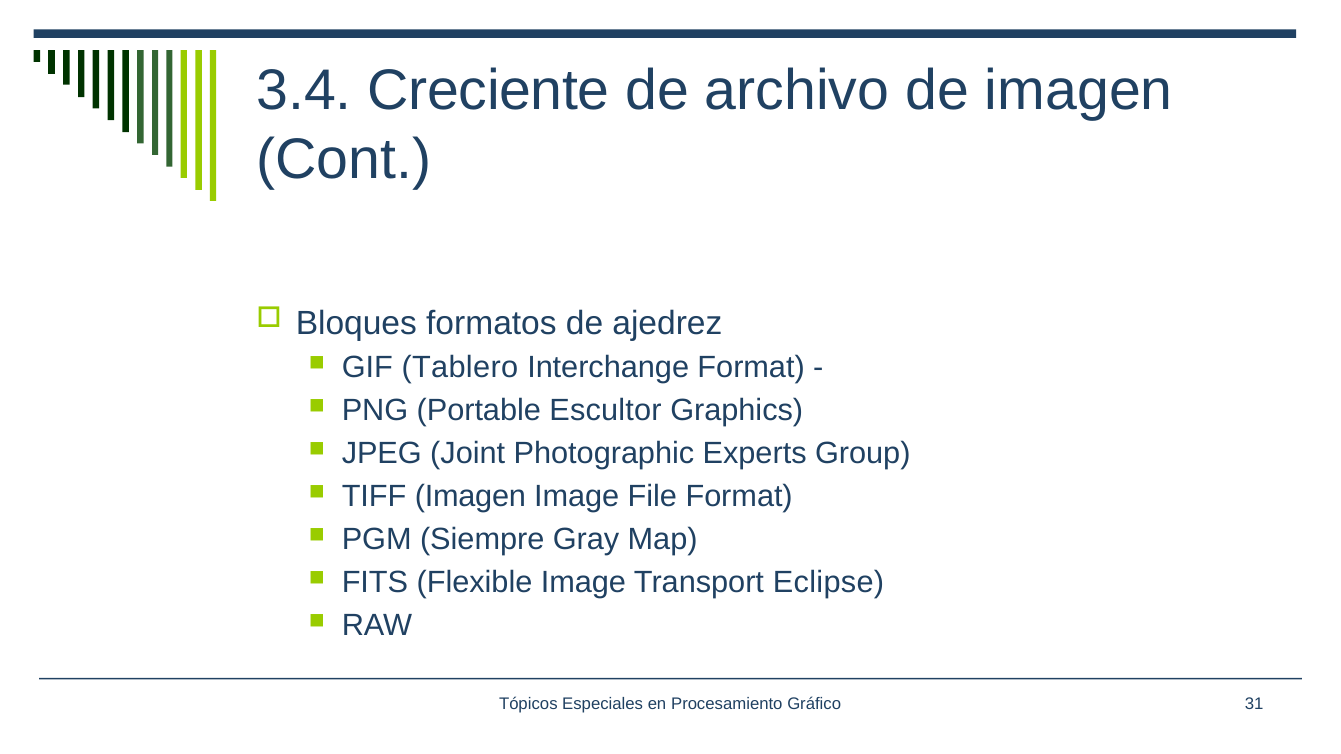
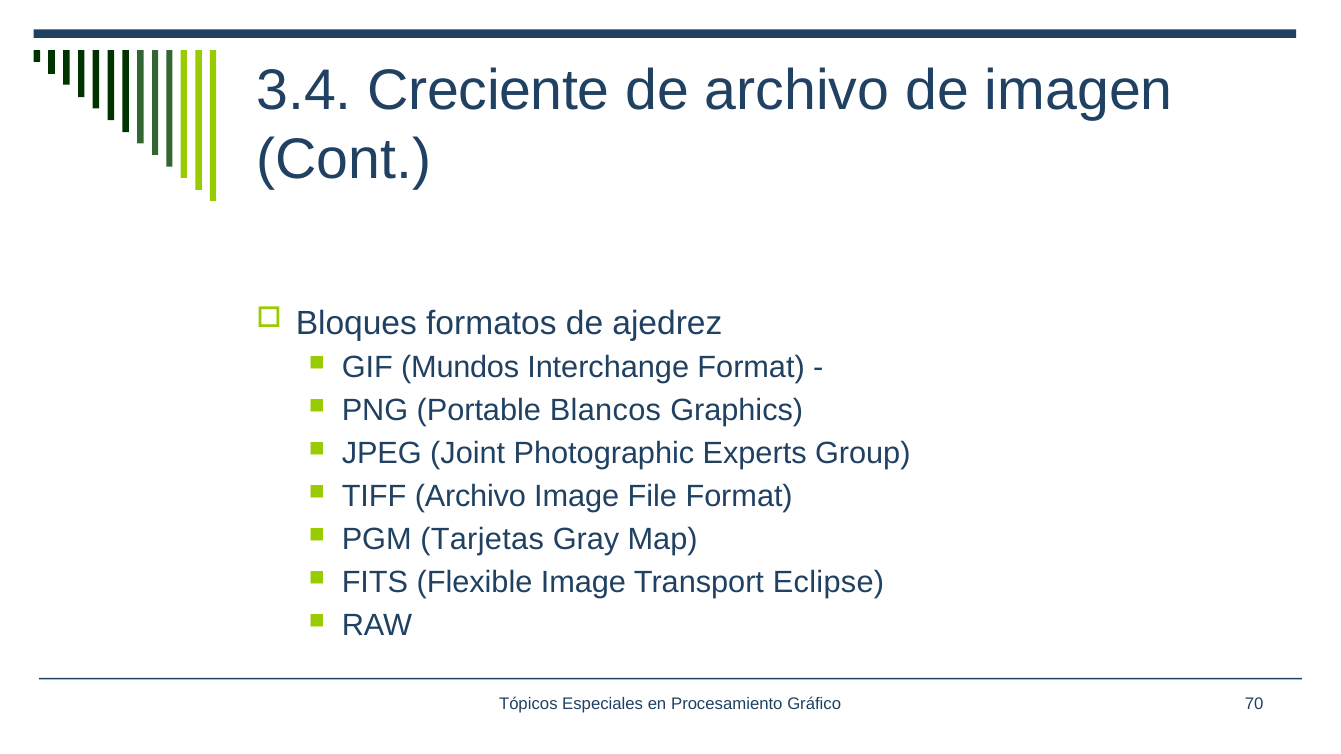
Tablero: Tablero -> Mundos
Escultor: Escultor -> Blancos
TIFF Imagen: Imagen -> Archivo
Siempre: Siempre -> Tarjetas
31: 31 -> 70
